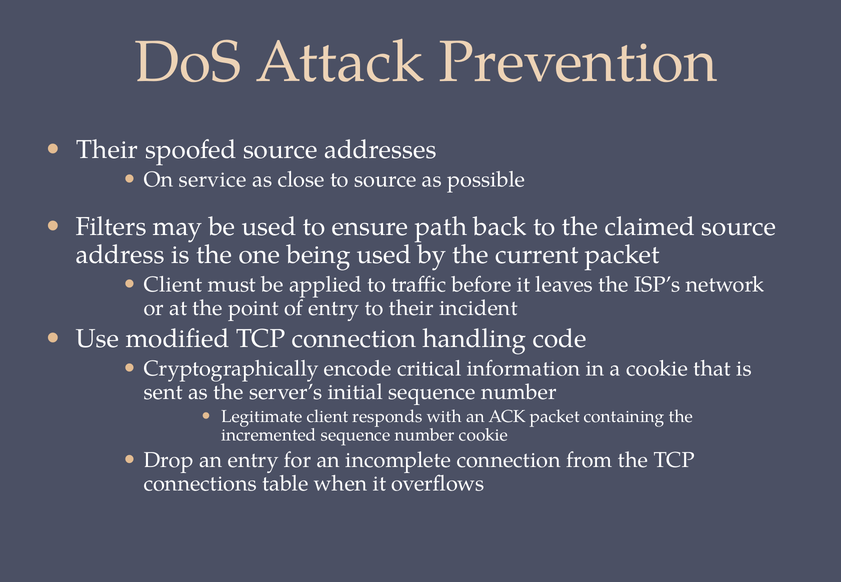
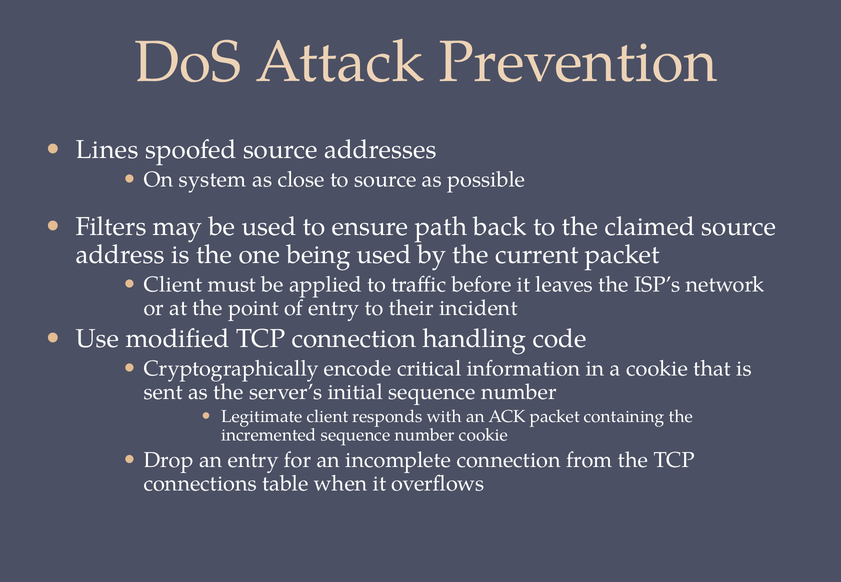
Their at (107, 150): Their -> Lines
service: service -> system
